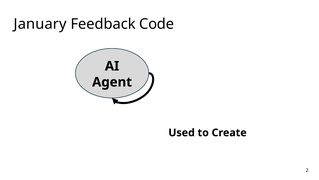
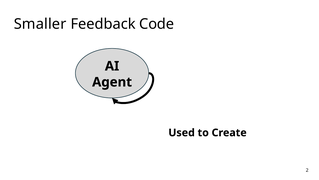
January: January -> Smaller
